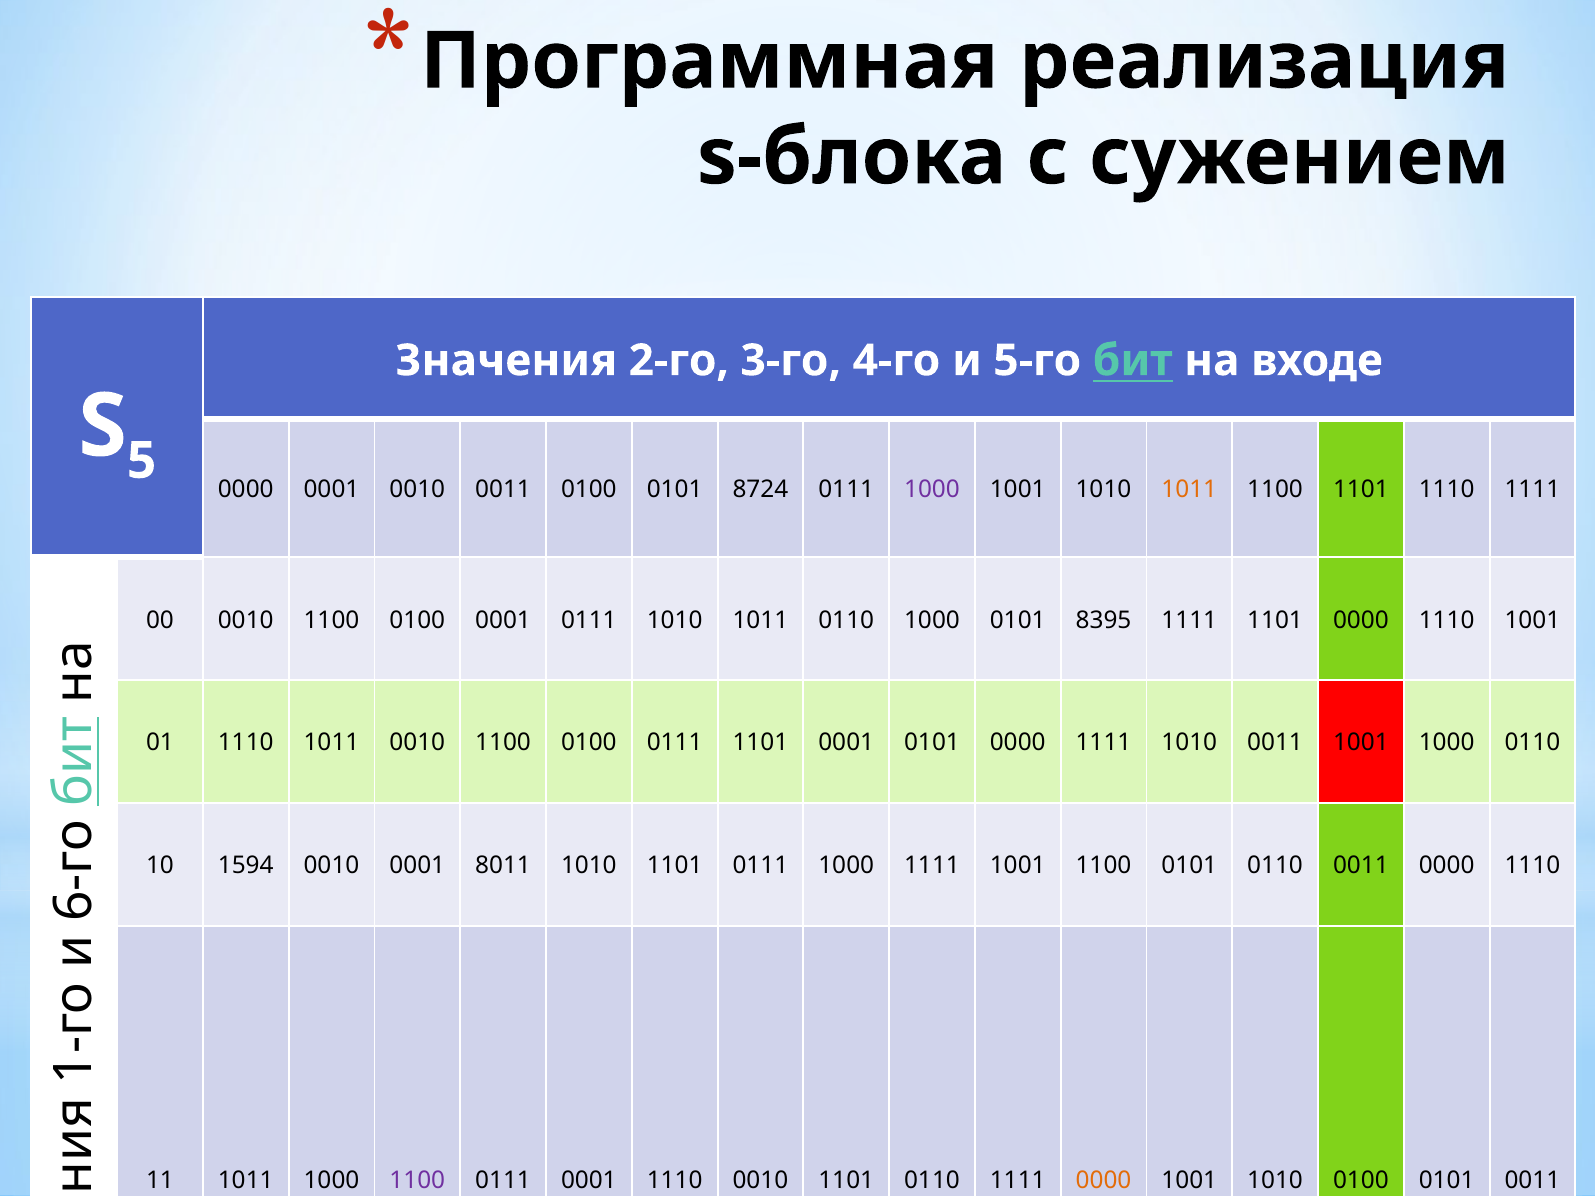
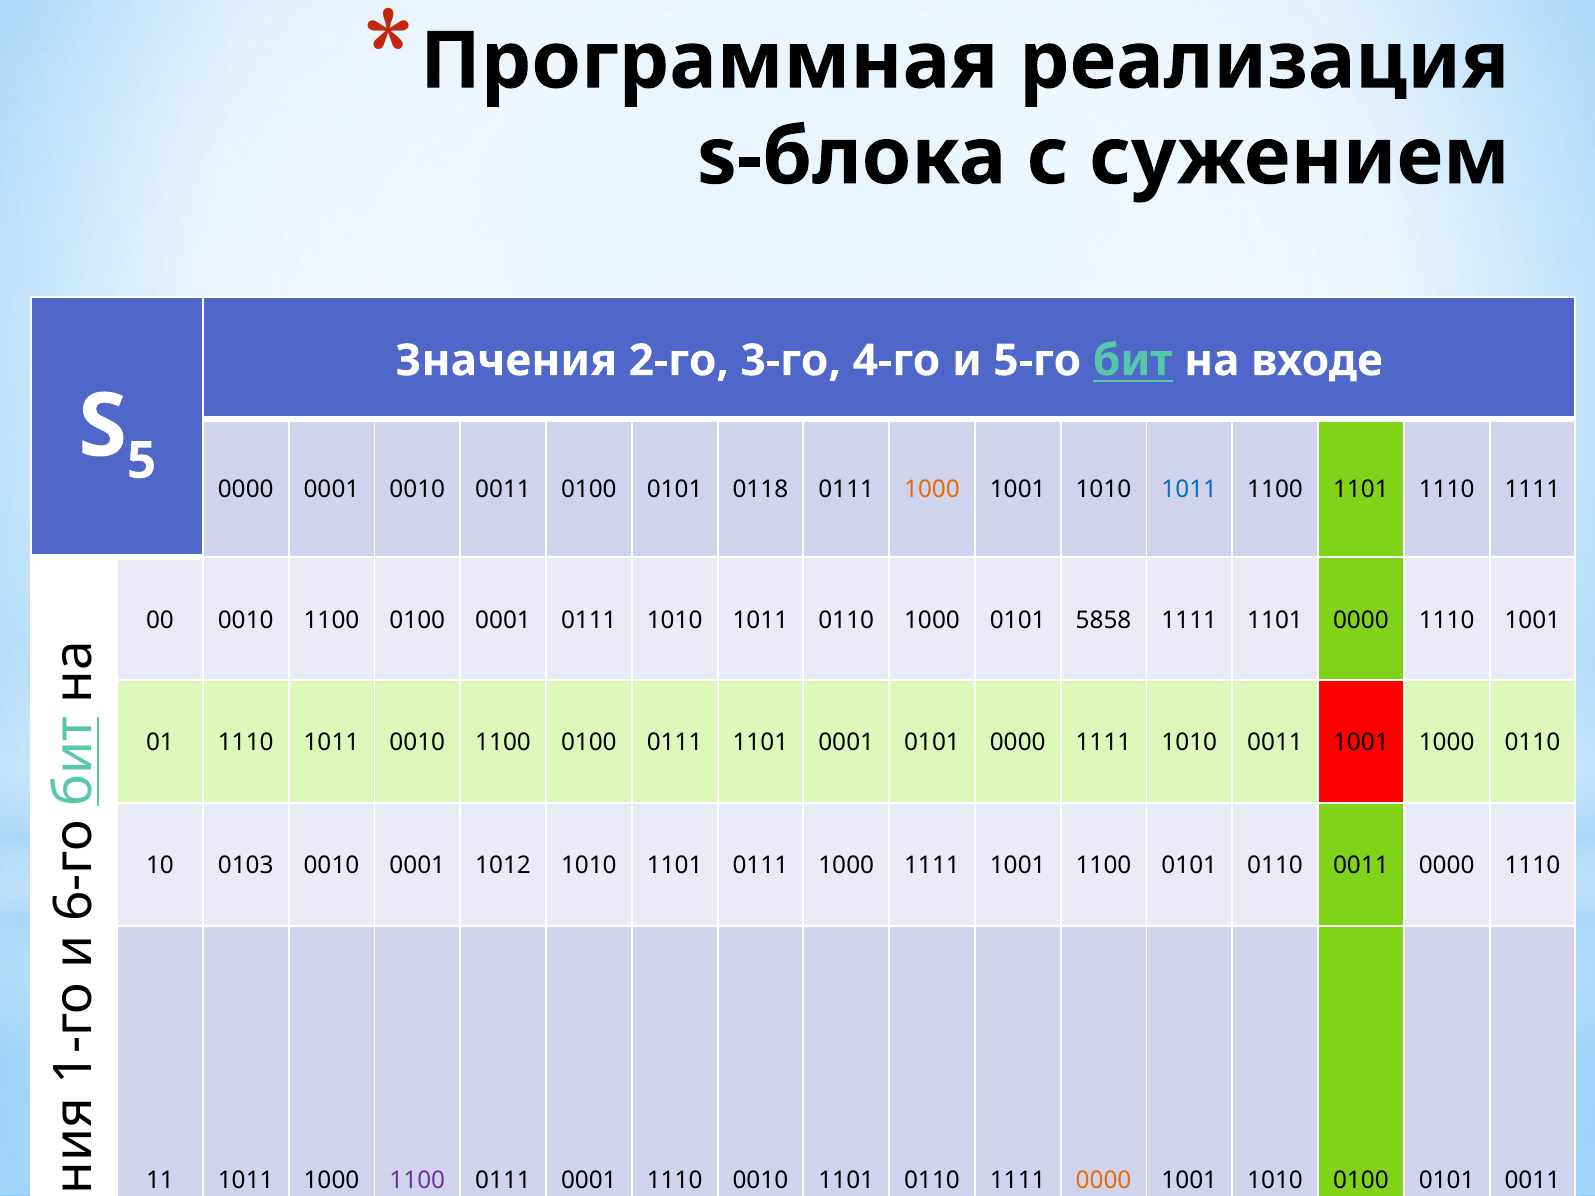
8724: 8724 -> 0118
1000 at (932, 490) colour: purple -> orange
1011 at (1189, 490) colour: orange -> blue
8395: 8395 -> 5858
1594: 1594 -> 0103
8011: 8011 -> 1012
